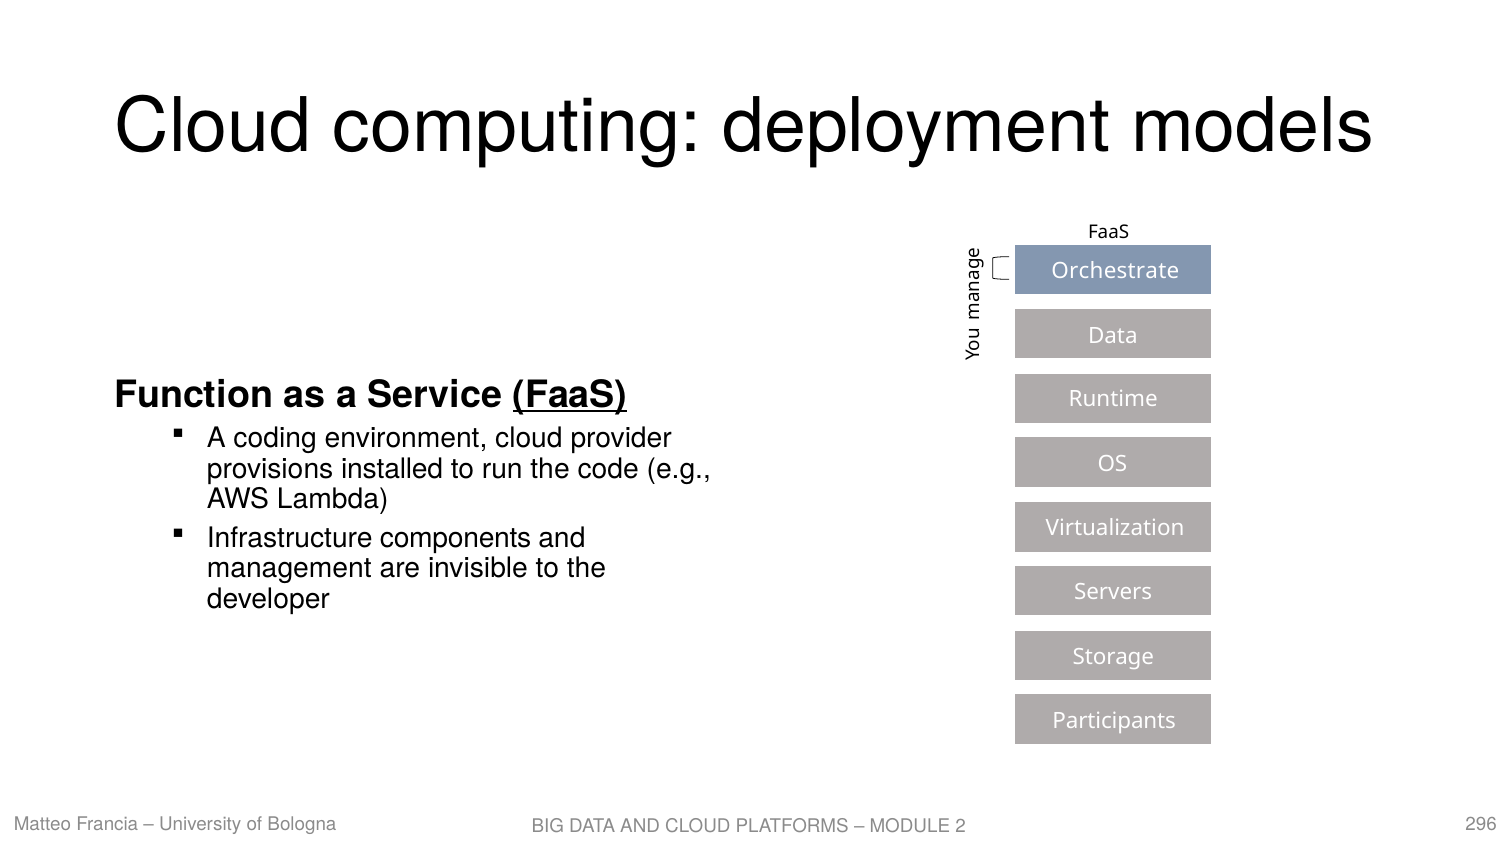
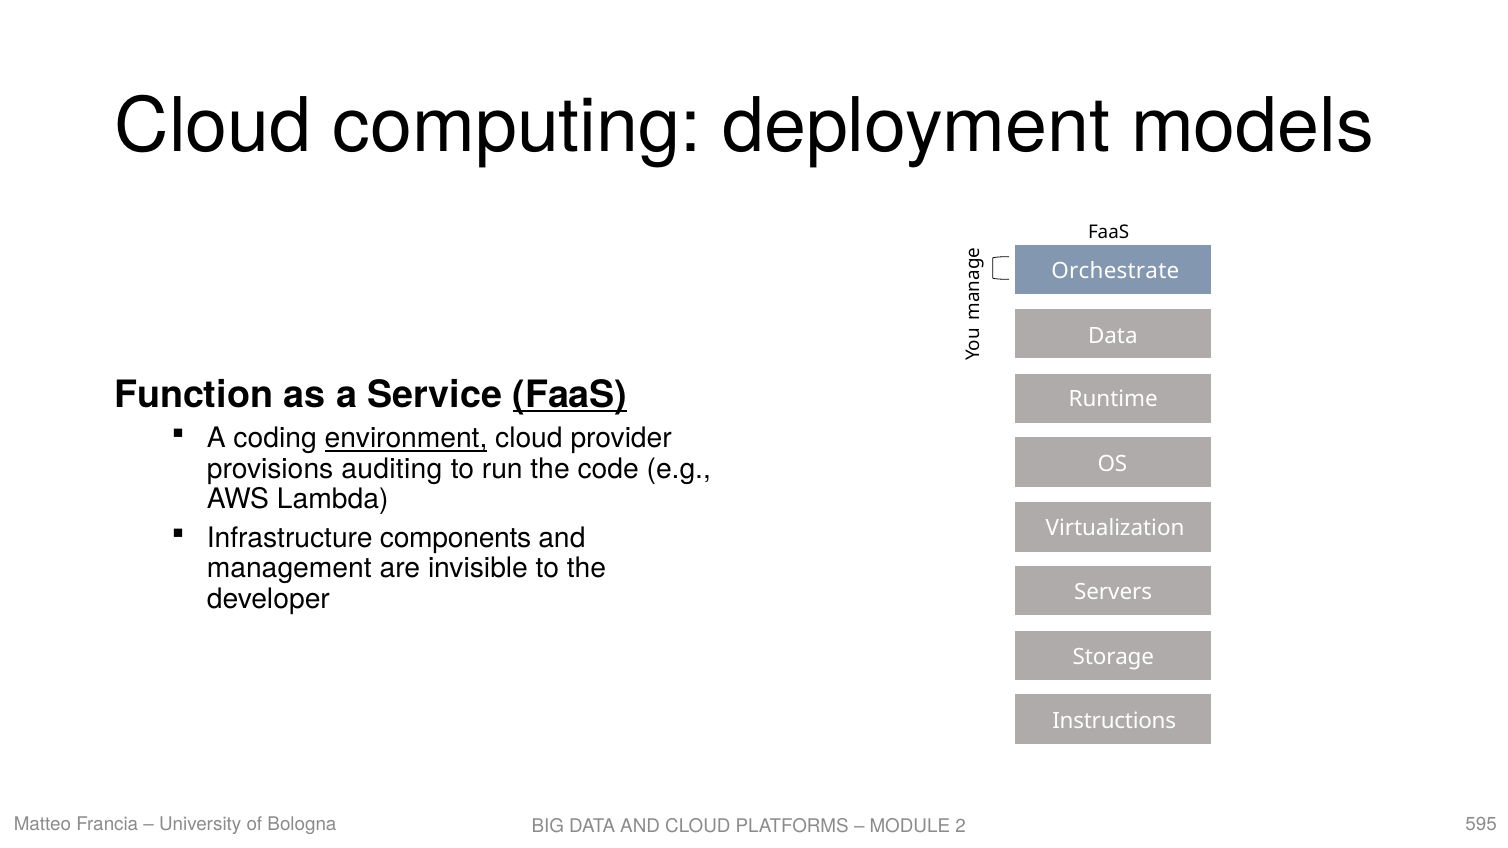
environment underline: none -> present
installed: installed -> auditing
Participants: Participants -> Instructions
296: 296 -> 595
